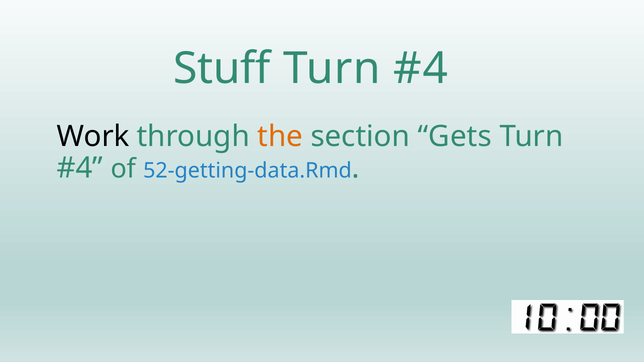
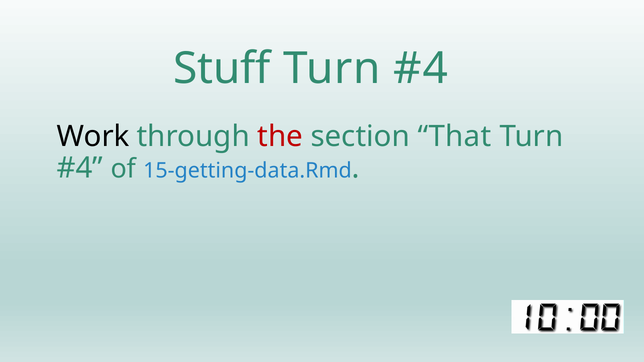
the colour: orange -> red
Gets: Gets -> That
52-getting-data.Rmd: 52-getting-data.Rmd -> 15-getting-data.Rmd
